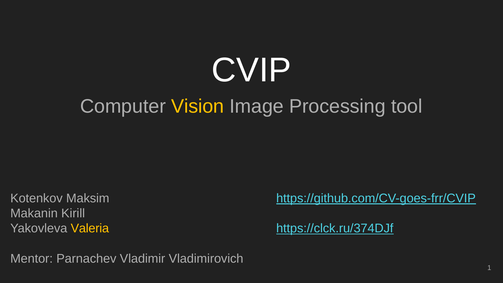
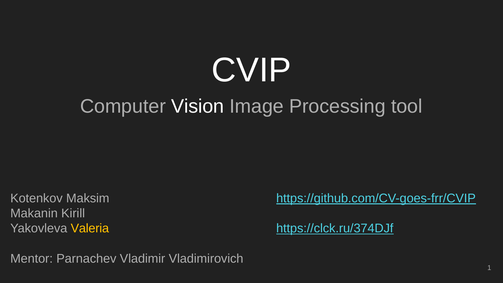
Vision colour: yellow -> white
